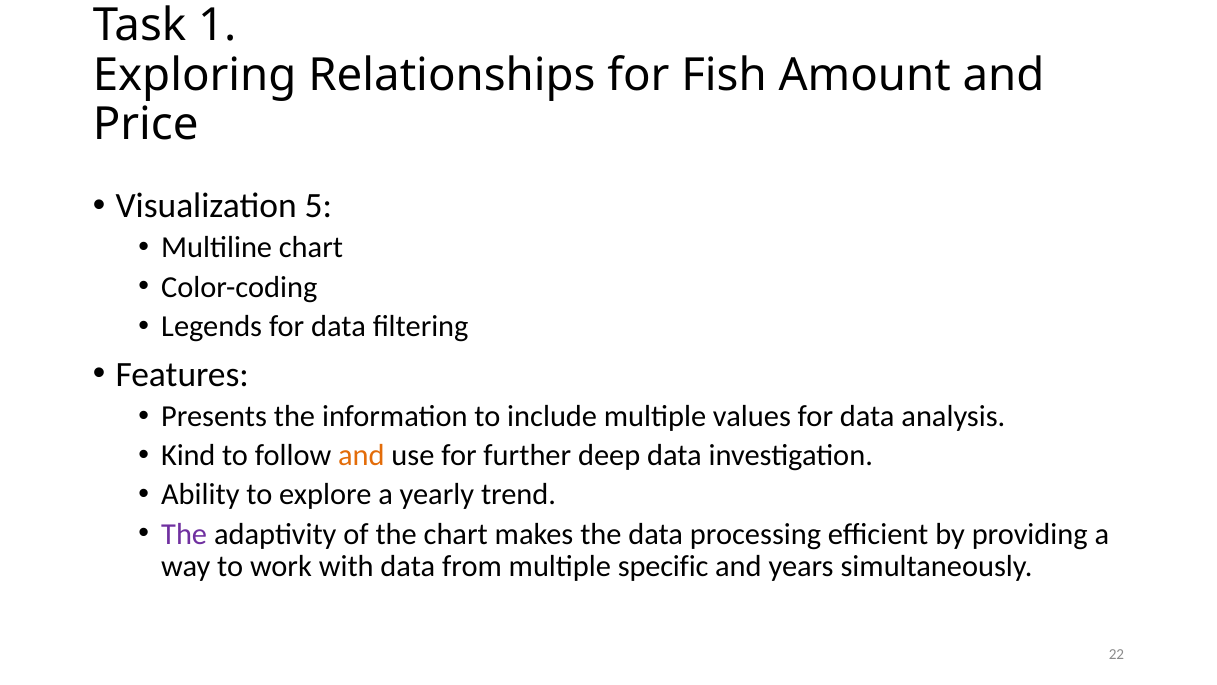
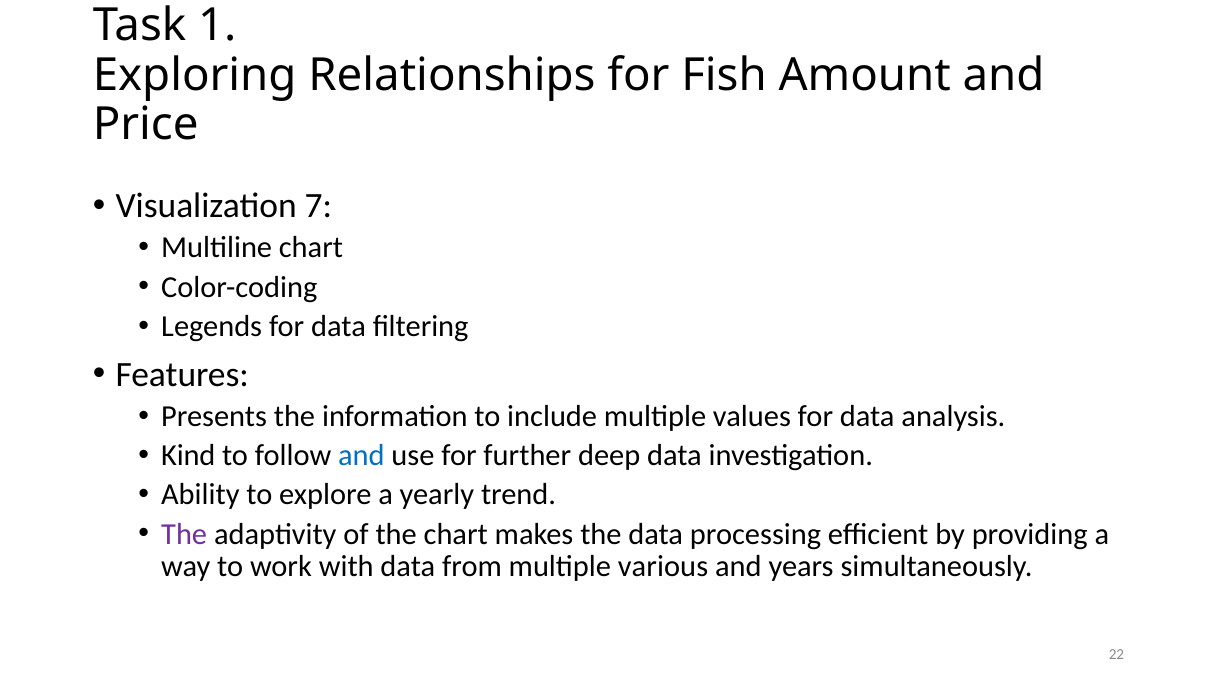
5: 5 -> 7
and at (361, 455) colour: orange -> blue
specific: specific -> various
